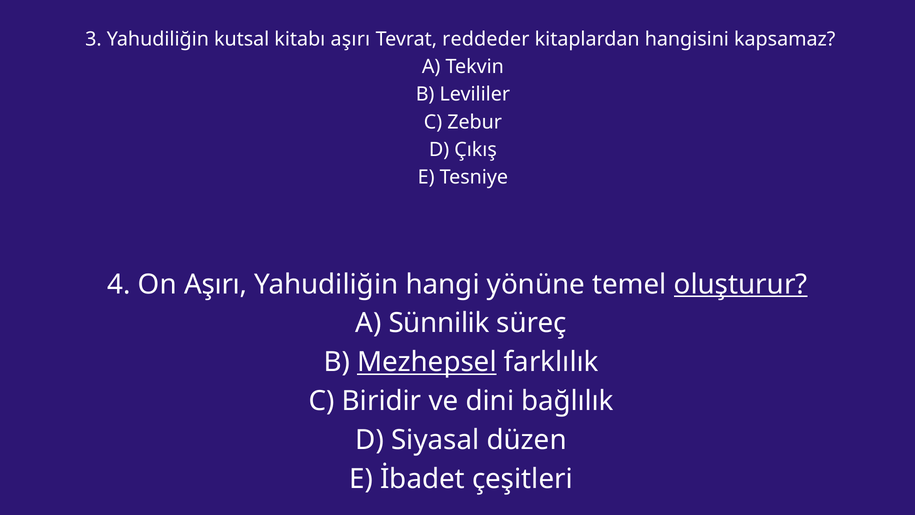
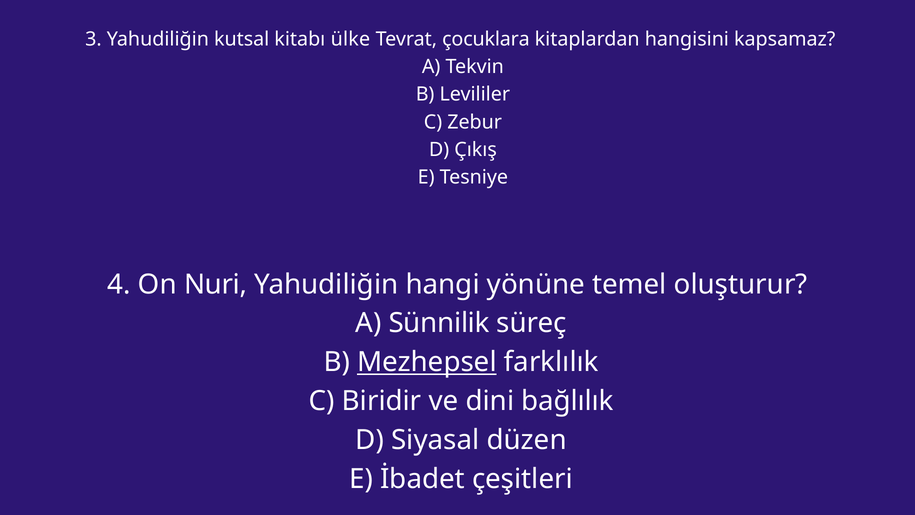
kitabı aşırı: aşırı -> ülke
reddeder: reddeder -> çocuklara
On Aşırı: Aşırı -> Nuri
oluşturur underline: present -> none
